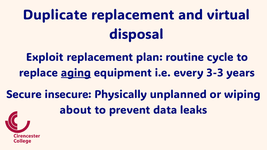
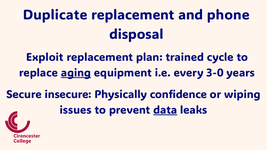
virtual: virtual -> phone
routine: routine -> trained
3-3: 3-3 -> 3-0
unplanned: unplanned -> confidence
about: about -> issues
data underline: none -> present
